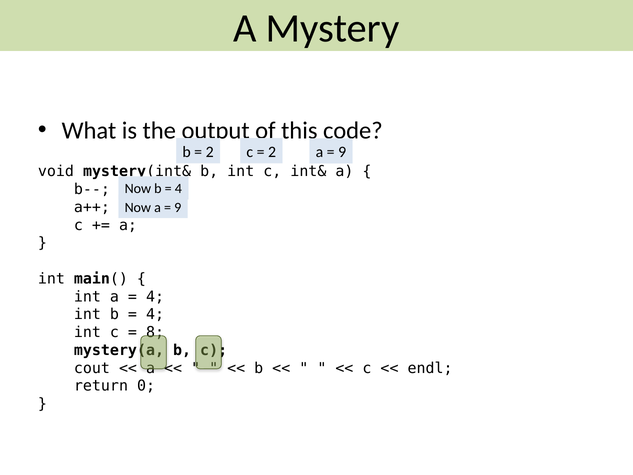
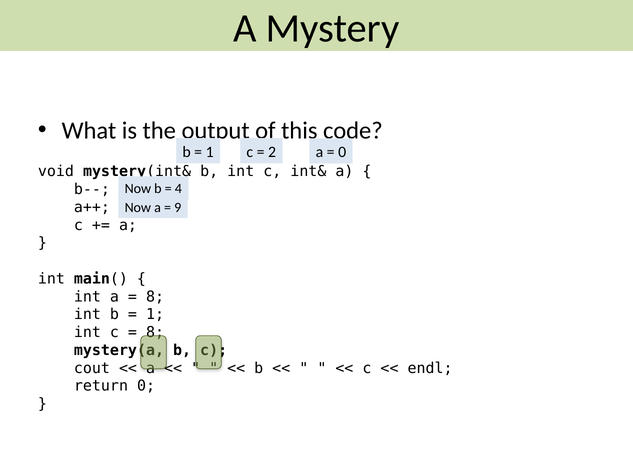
2 at (210, 152): 2 -> 1
9 at (342, 152): 9 -> 0
4 at (155, 297): 4 -> 8
4 at (155, 314): 4 -> 1
